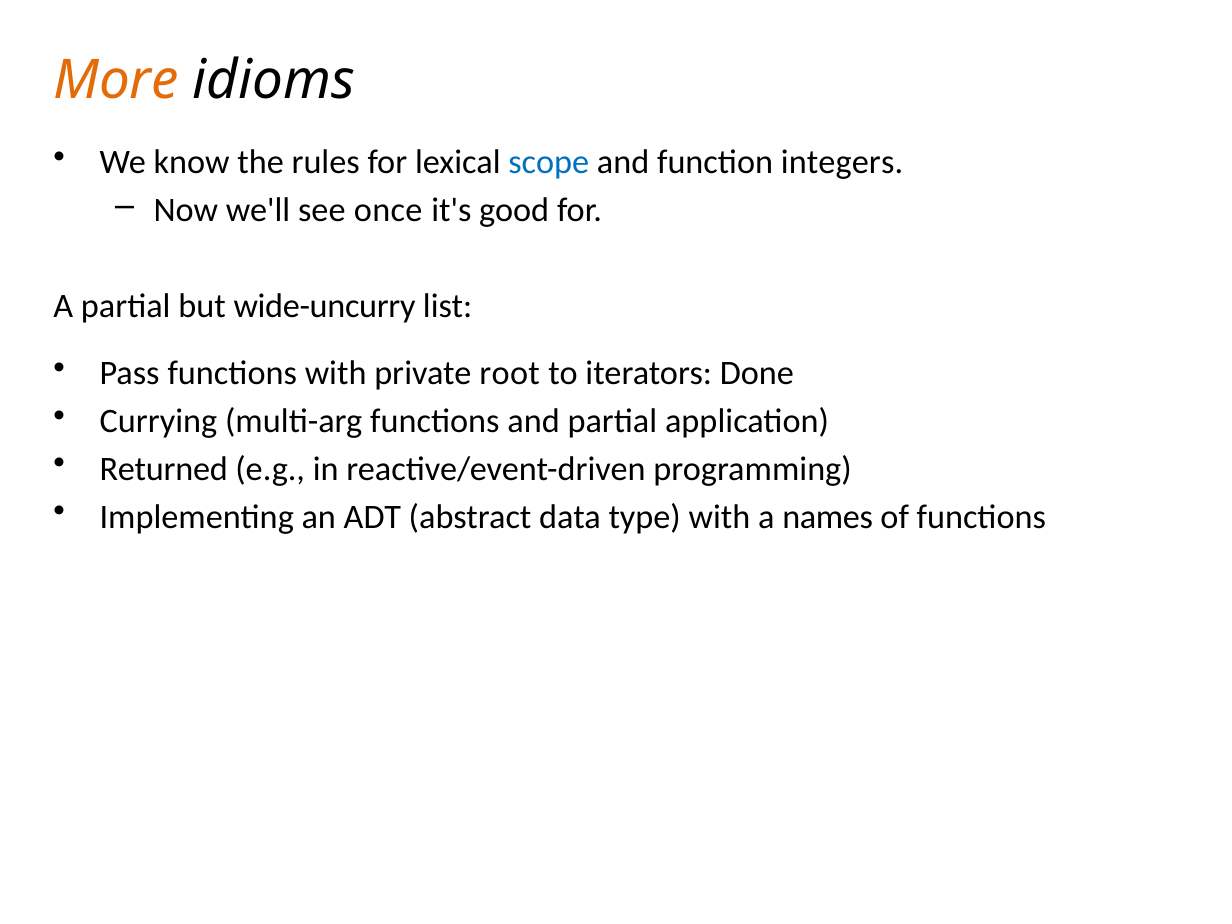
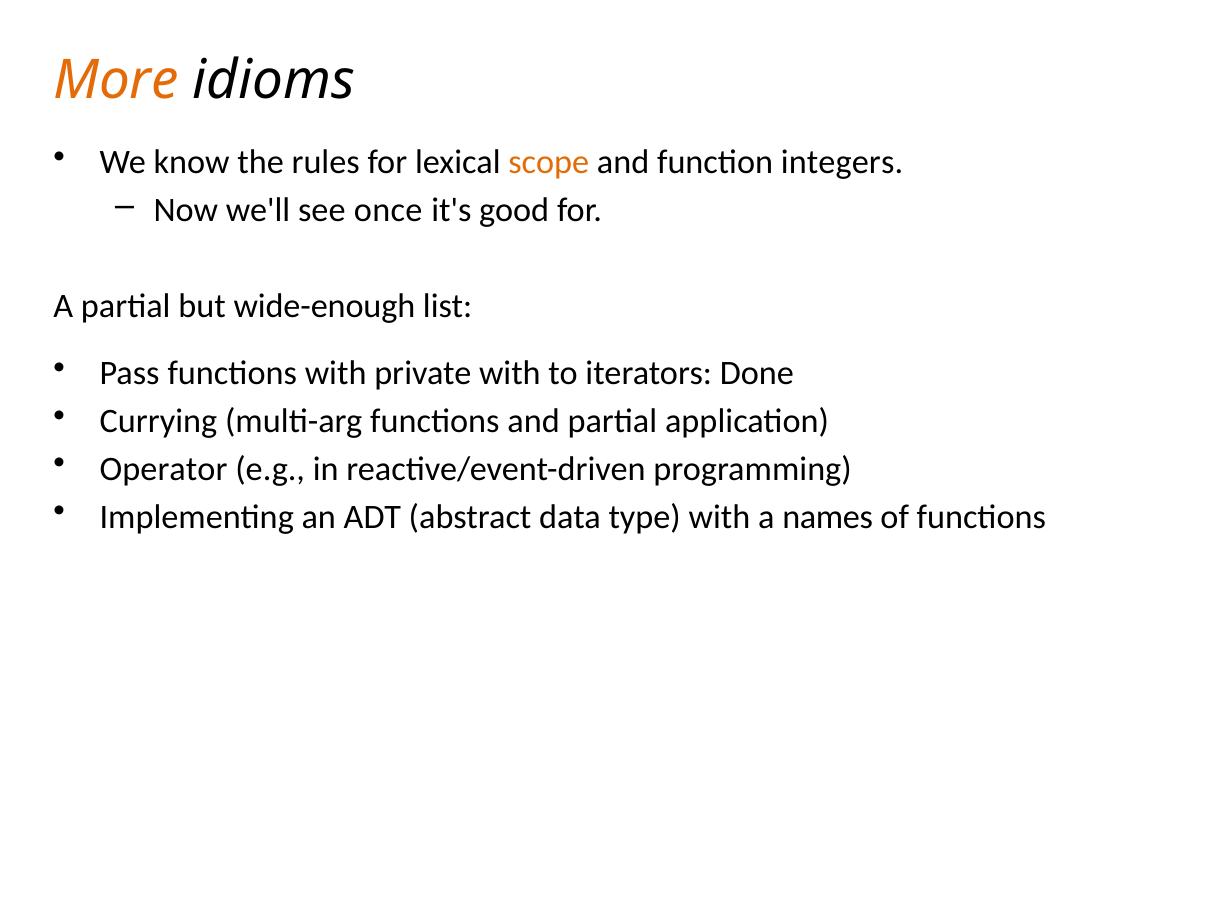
scope colour: blue -> orange
wide-uncurry: wide-uncurry -> wide-enough
private root: root -> with
Returned: Returned -> Operator
